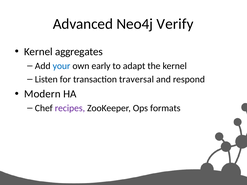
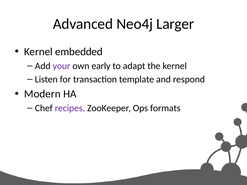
Verify: Verify -> Larger
aggregates: aggregates -> embedded
your colour: blue -> purple
traversal: traversal -> template
